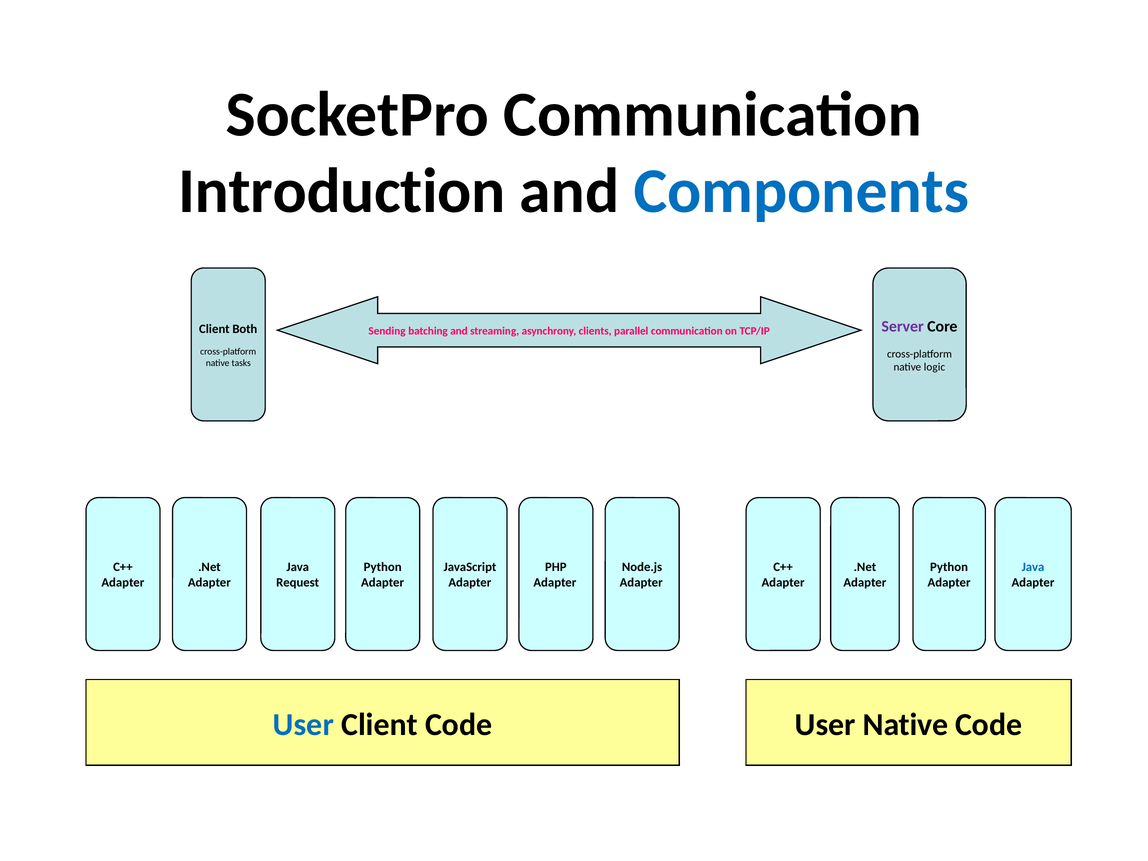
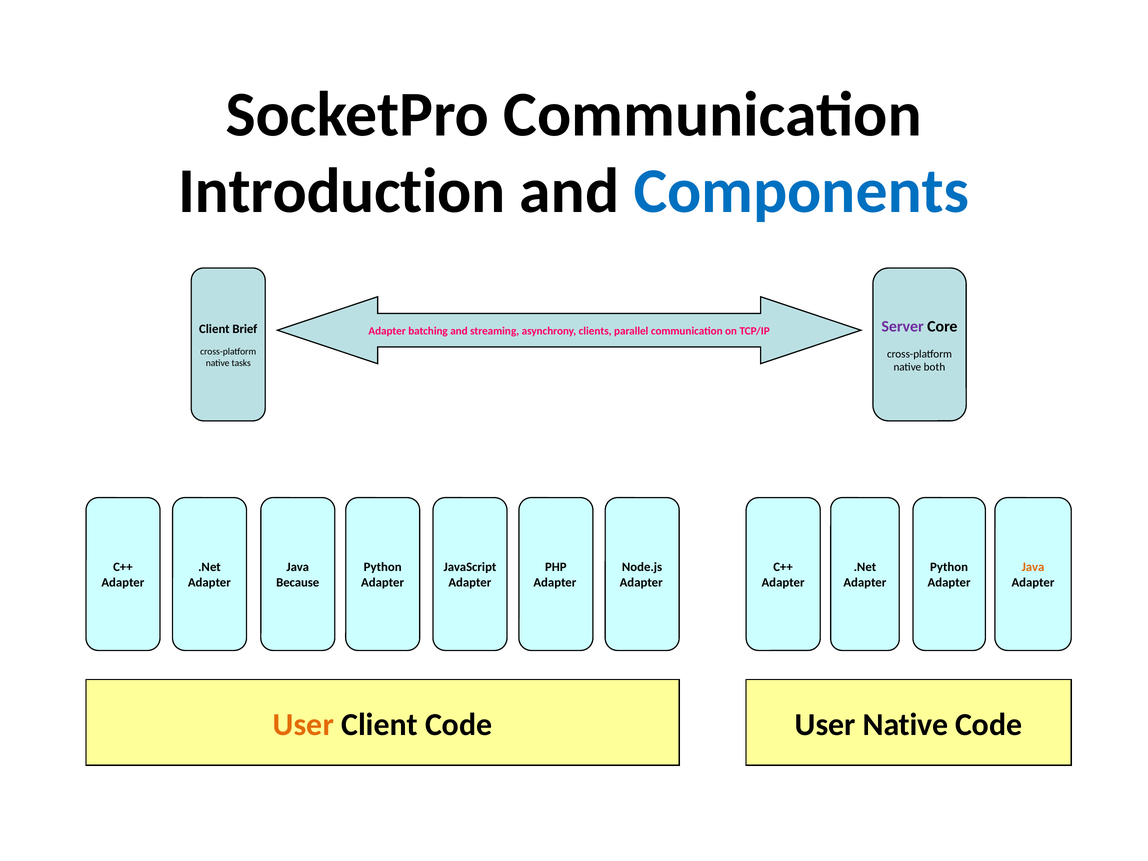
Both: Both -> Brief
Sending at (387, 331): Sending -> Adapter
logic: logic -> both
Java at (1033, 567) colour: blue -> orange
Request: Request -> Because
User at (303, 725) colour: blue -> orange
